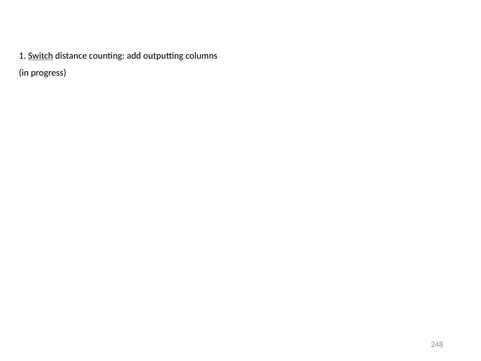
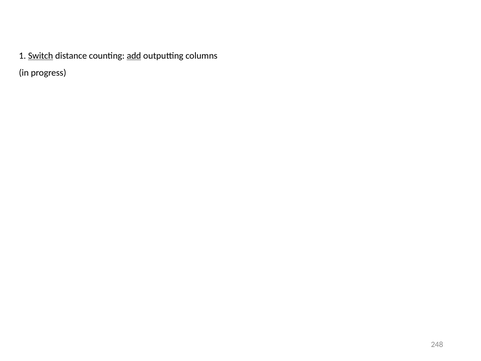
add underline: none -> present
